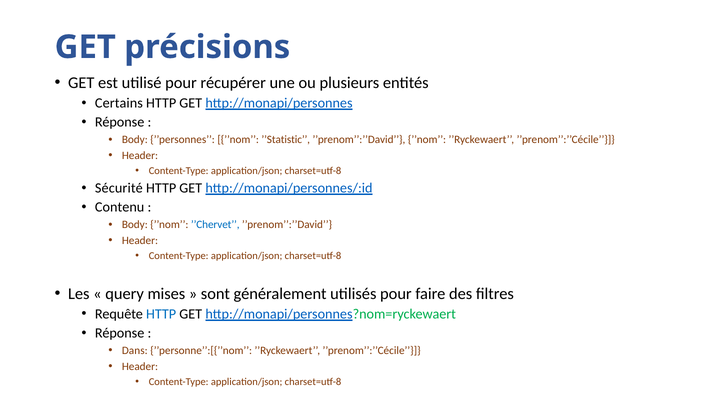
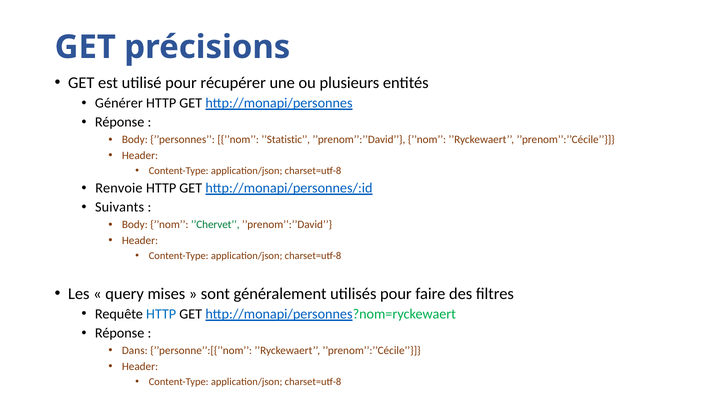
Certains: Certains -> Générer
Sécurité: Sécurité -> Renvoie
Contenu: Contenu -> Suivants
’’Chervet colour: blue -> green
